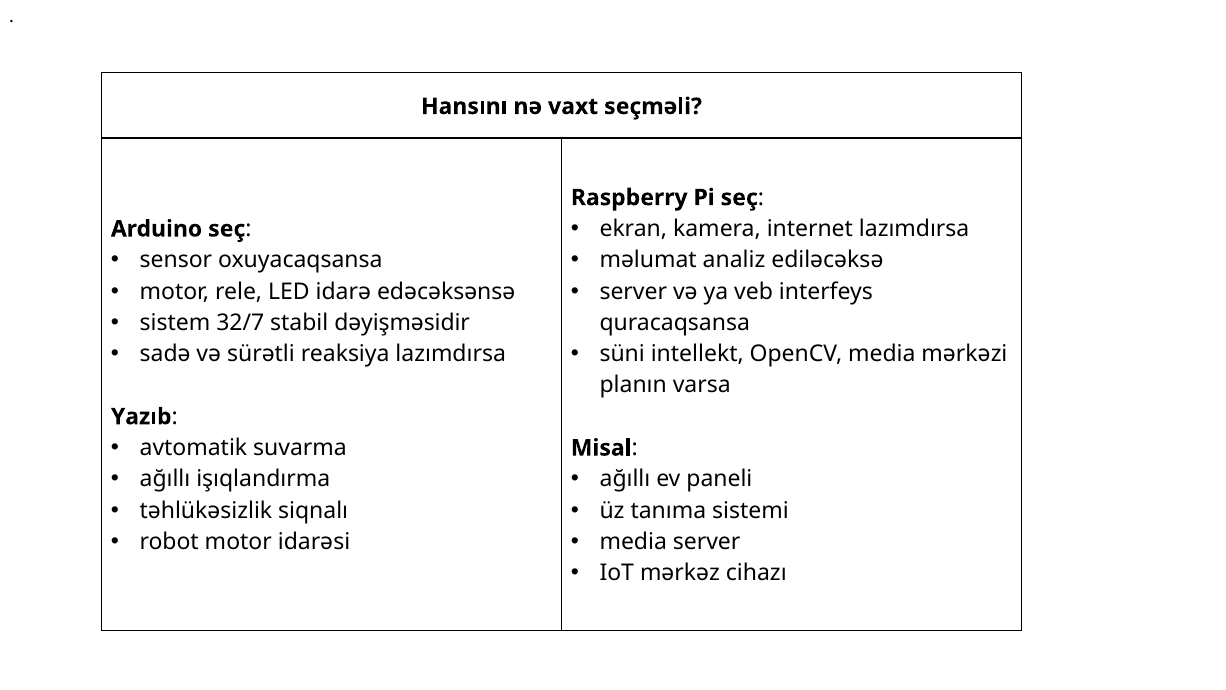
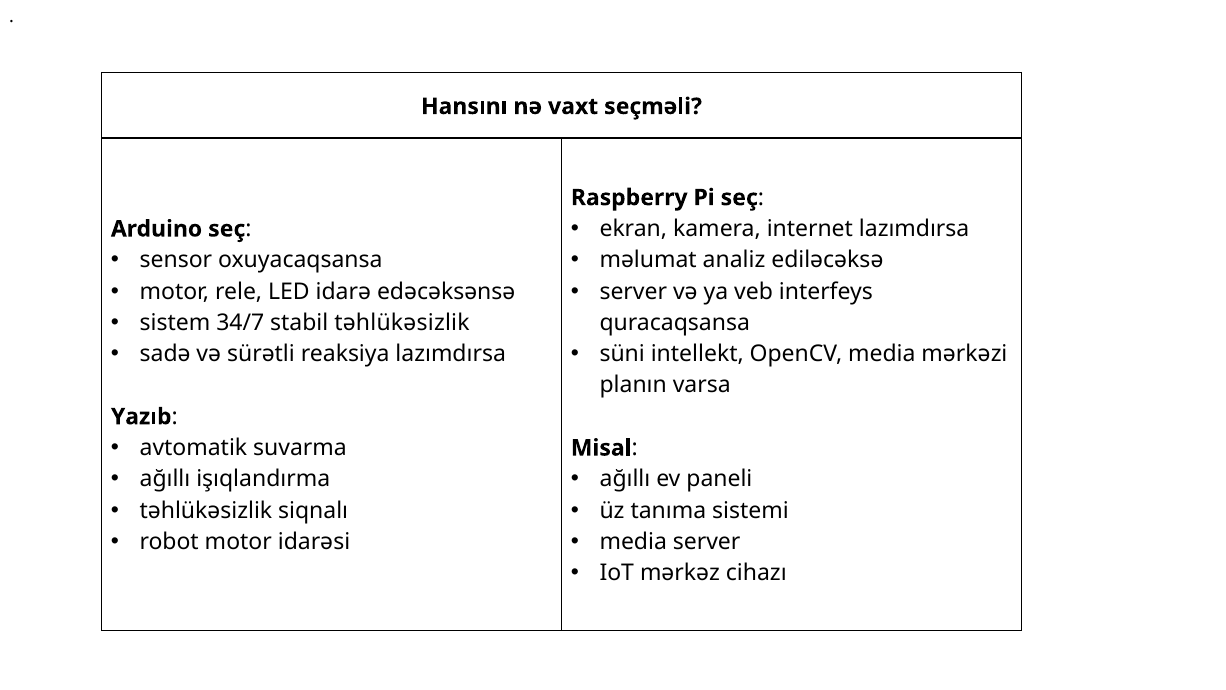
32/7: 32/7 -> 34/7
stabil dəyişməsidir: dəyişməsidir -> təhlükəsizlik
